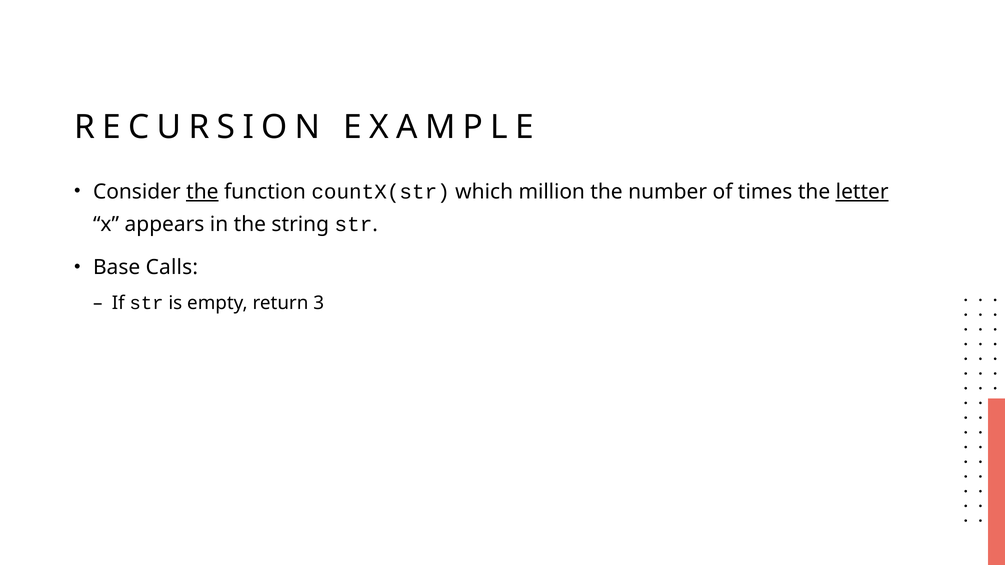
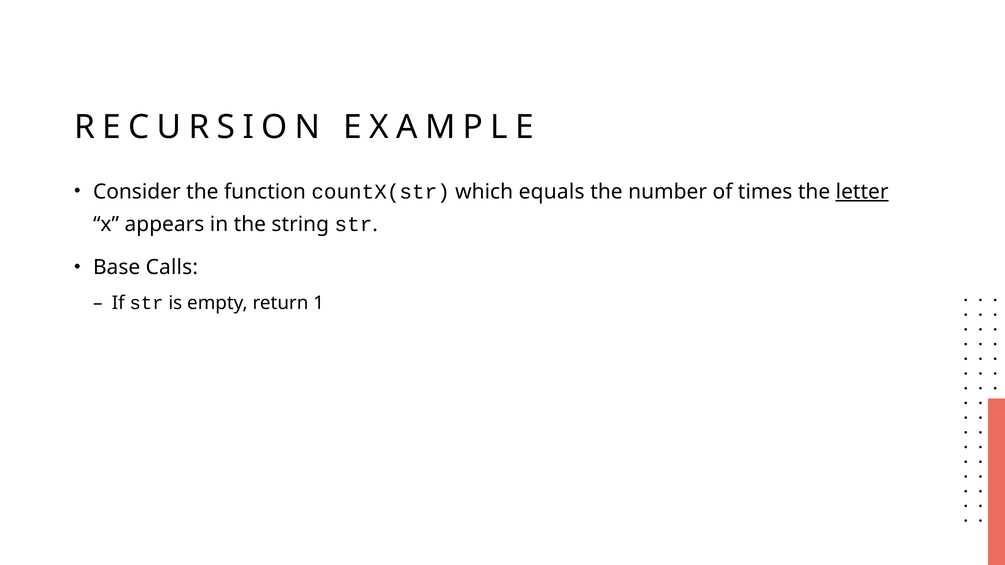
the at (202, 192) underline: present -> none
million: million -> equals
3: 3 -> 1
